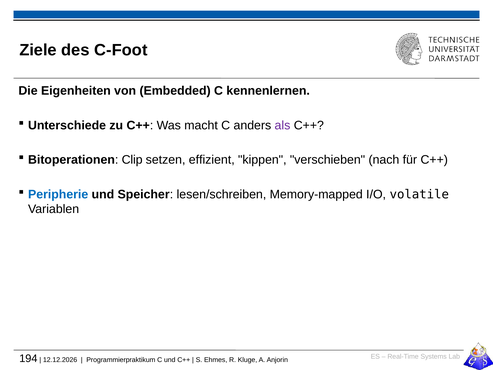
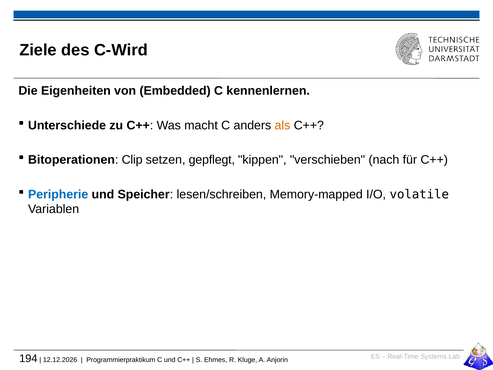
C-Foot: C-Foot -> C-Wird
als colour: purple -> orange
effizient: effizient -> gepflegt
